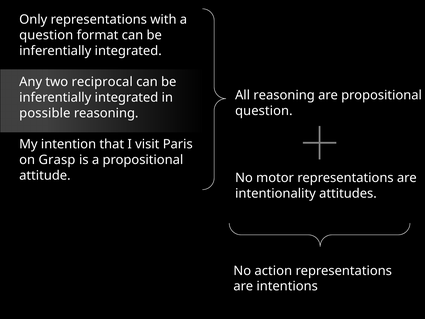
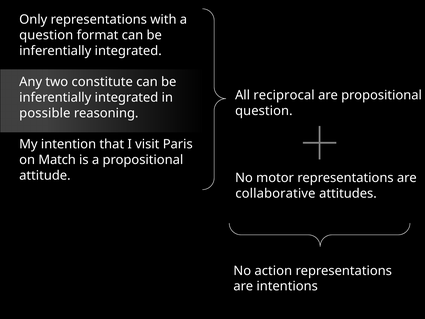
reciprocal: reciprocal -> constitute
All reasoning: reasoning -> reciprocal
Grasp: Grasp -> Match
intentionality: intentionality -> collaborative
